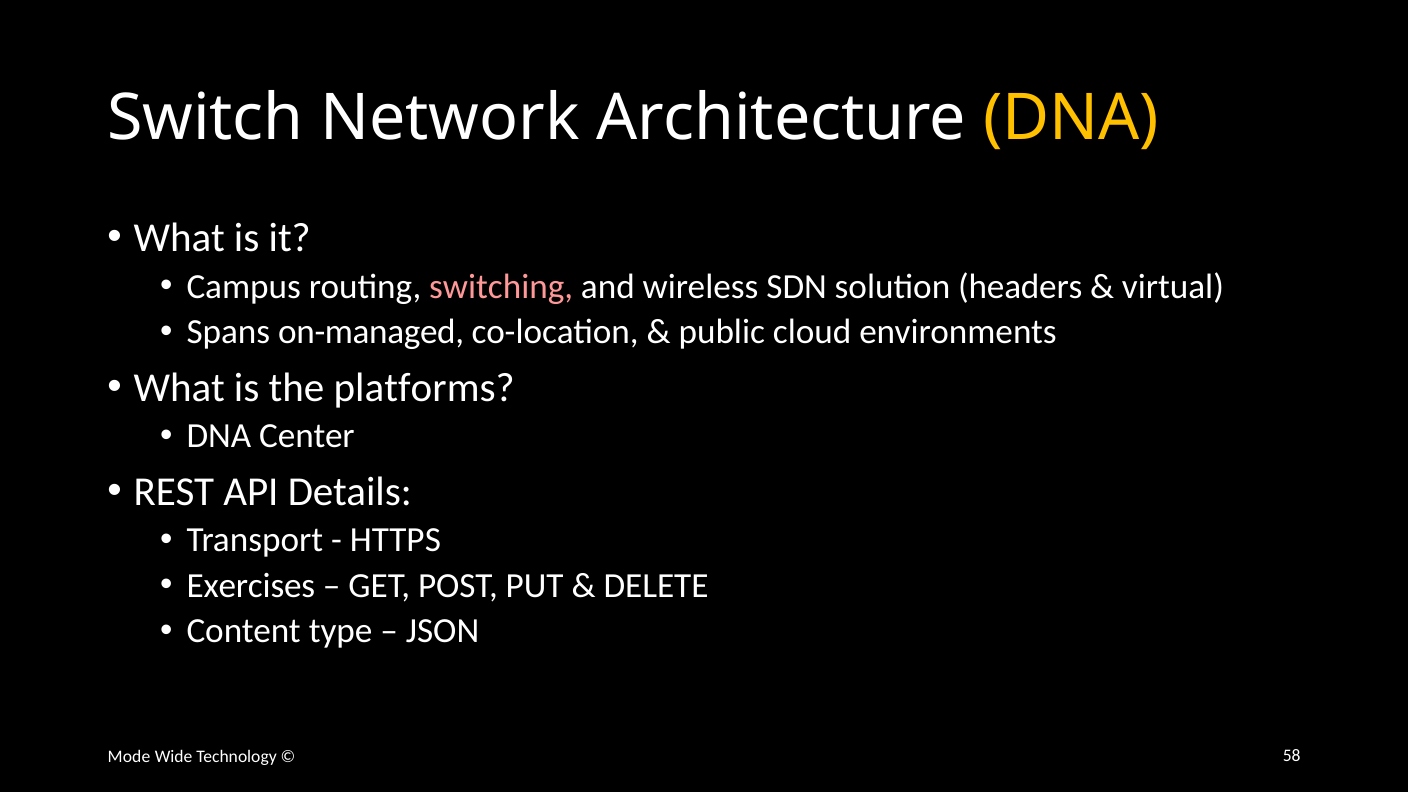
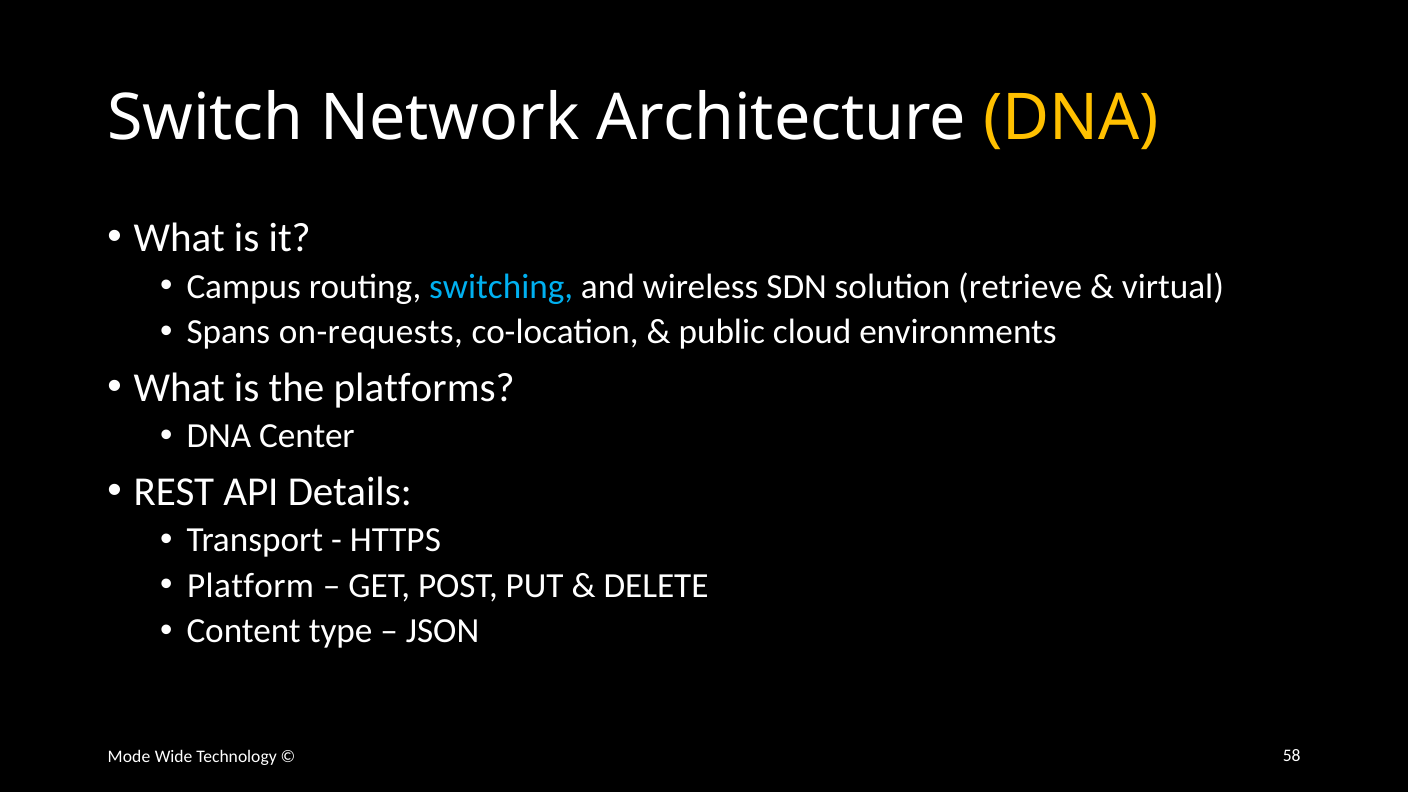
switching colour: pink -> light blue
headers: headers -> retrieve
on-managed: on-managed -> on-requests
Exercises: Exercises -> Platform
